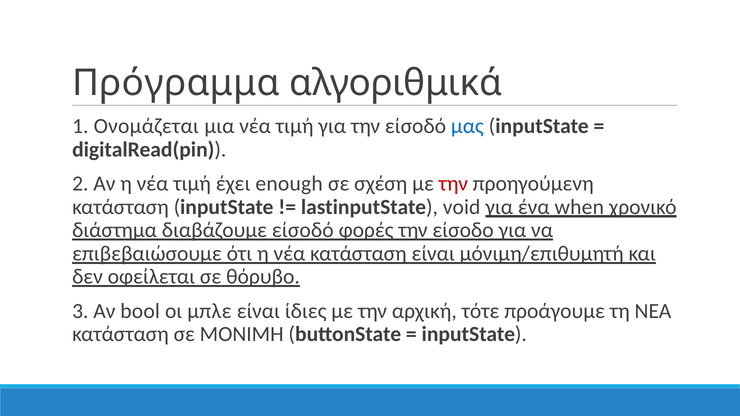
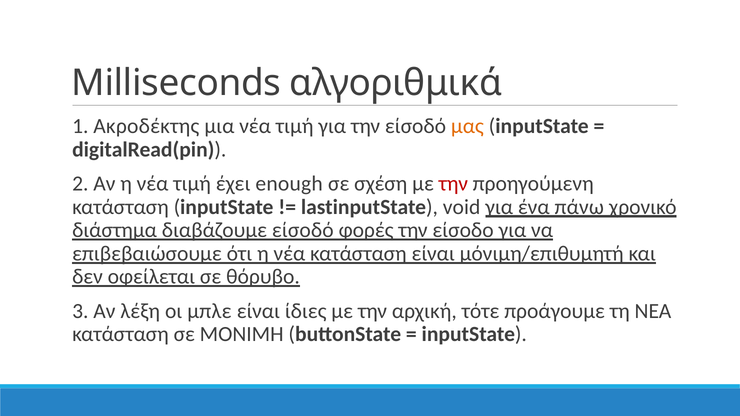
Πρόγραμμα: Πρόγραμμα -> Milliseconds
Ονομάζεται: Ονομάζεται -> Ακροδέκτης
μας colour: blue -> orange
when: when -> πάνω
bool: bool -> λέξη
